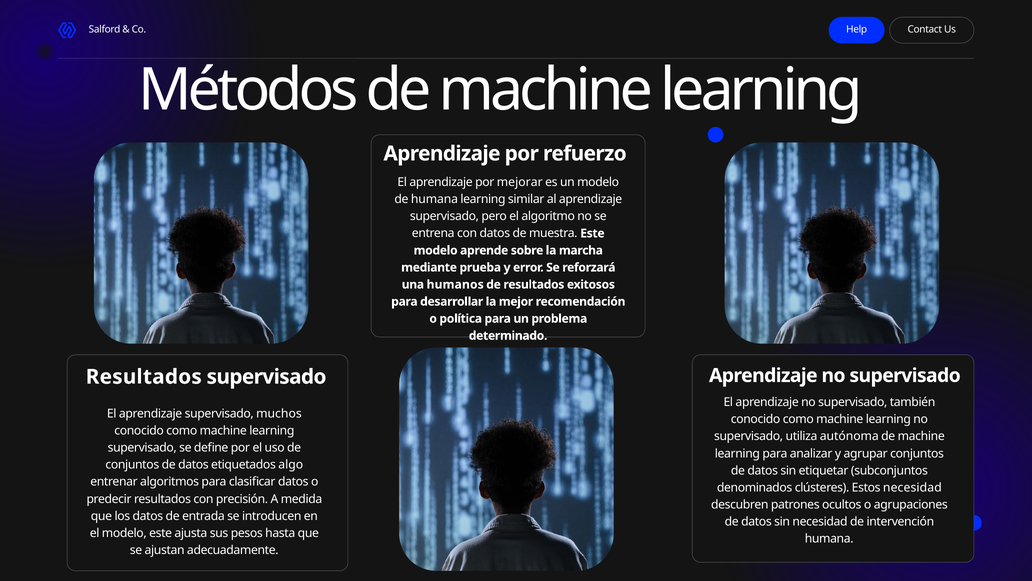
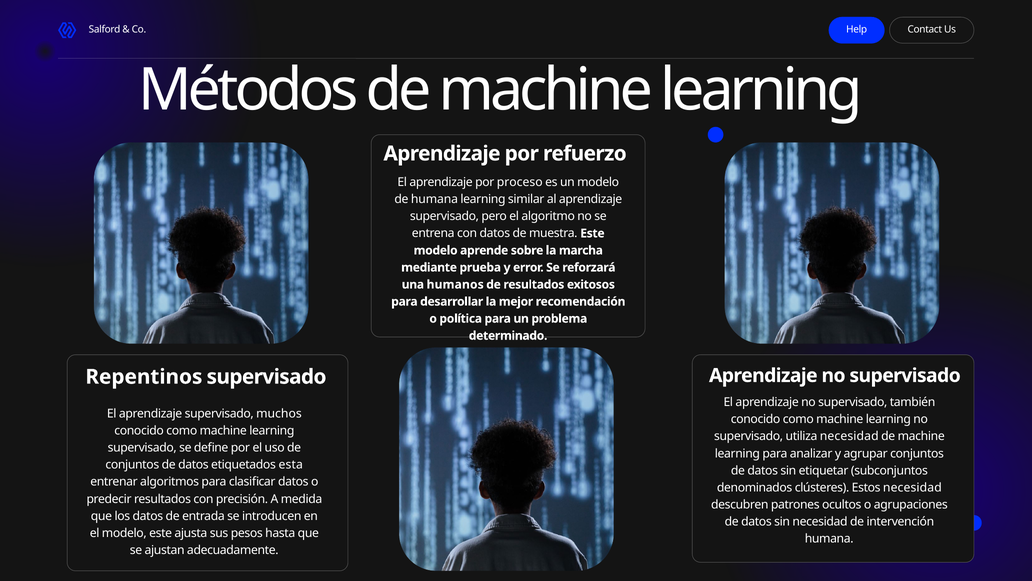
mejorar: mejorar -> proceso
Resultados at (144, 377): Resultados -> Repentinos
utiliza autónoma: autónoma -> necesidad
algo: algo -> esta
